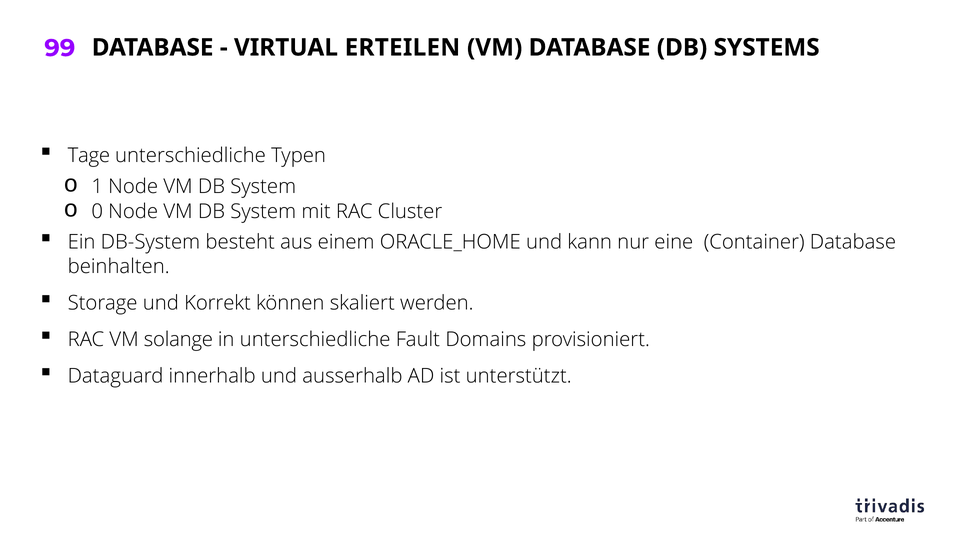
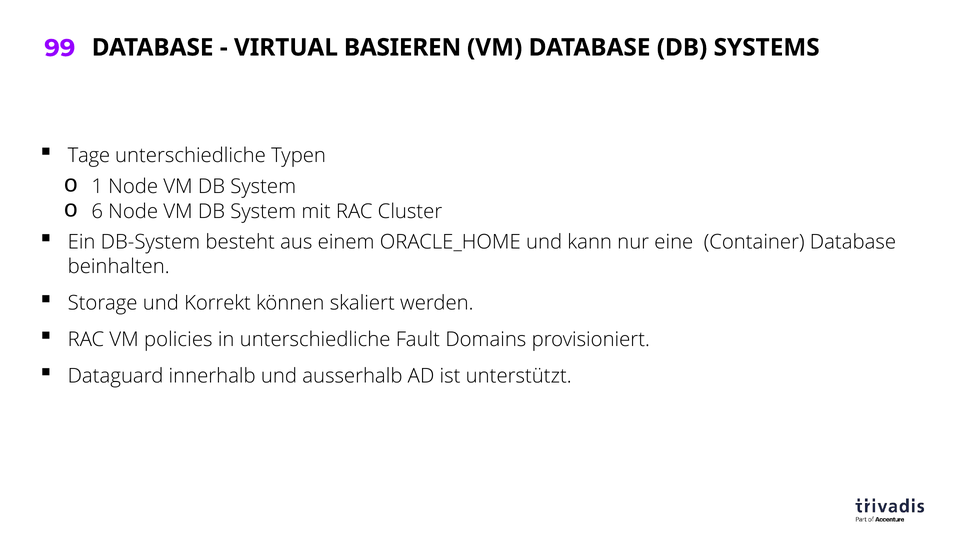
ERTEILEN: ERTEILEN -> BASIEREN
0: 0 -> 6
solange: solange -> policies
